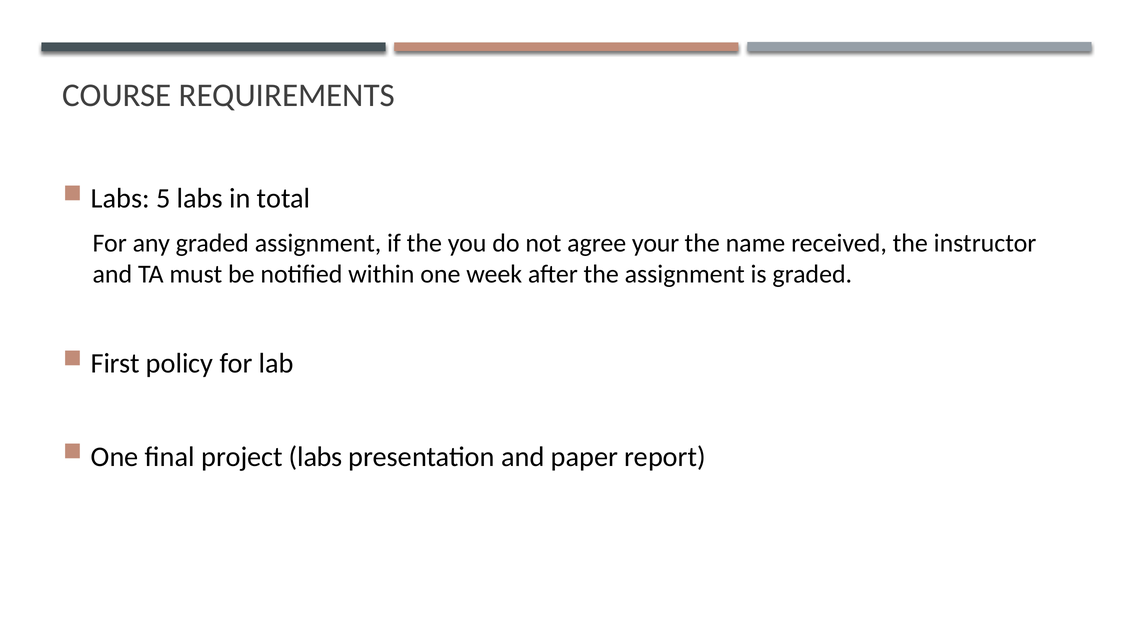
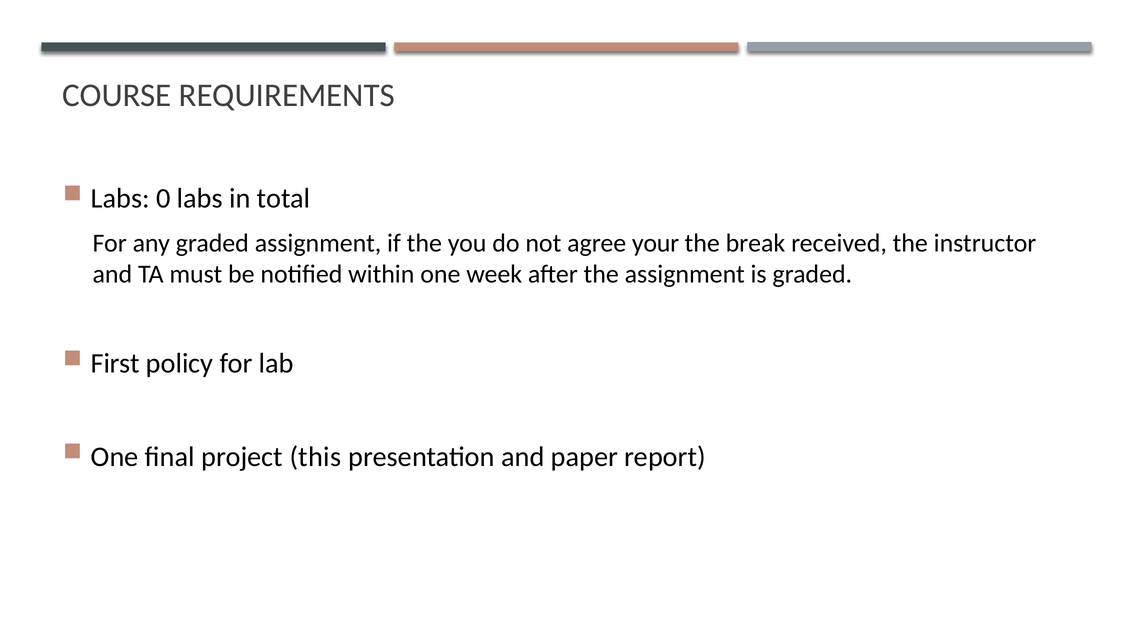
5: 5 -> 0
name: name -> break
project labs: labs -> this
